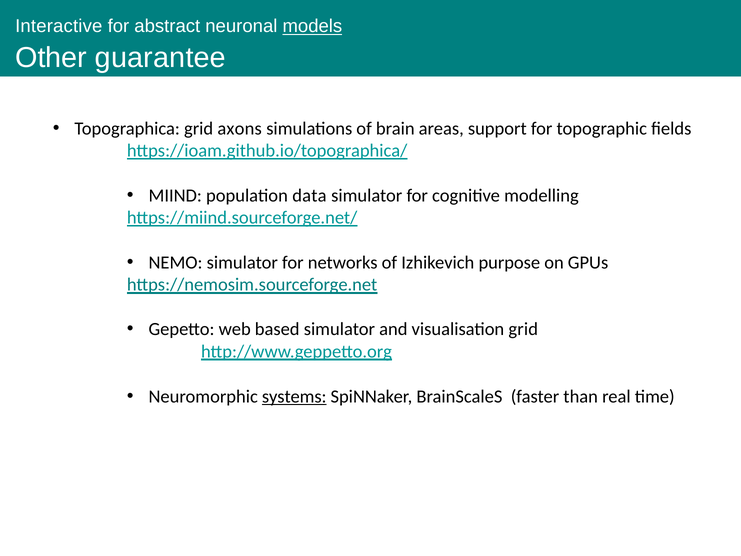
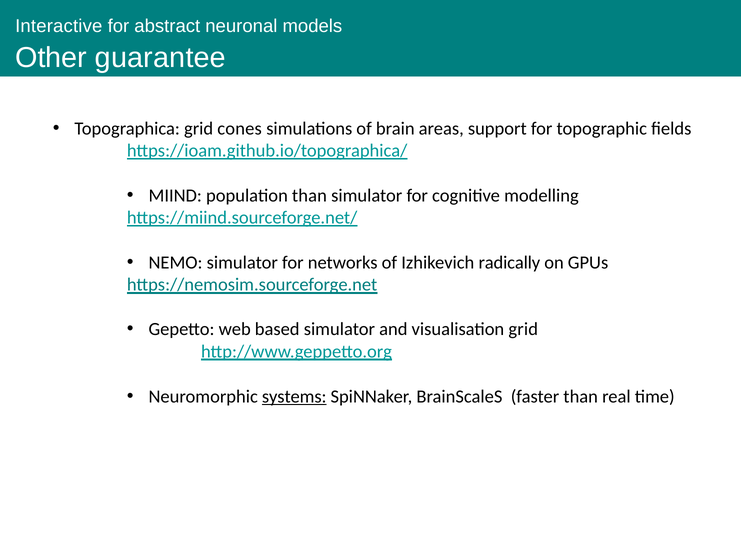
models underline: present -> none
axons: axons -> cones
population data: data -> than
purpose: purpose -> radically
